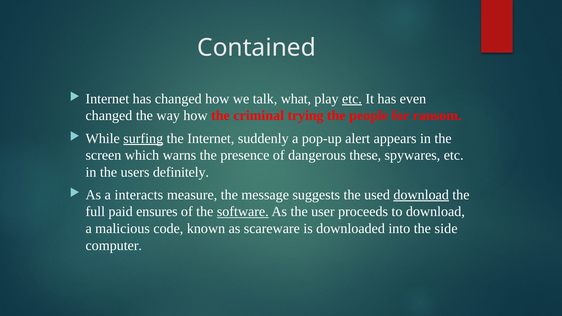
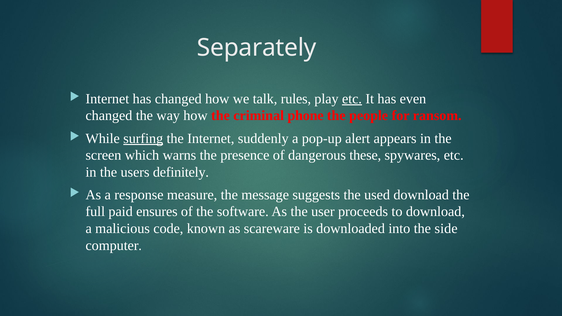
Contained: Contained -> Separately
what: what -> rules
trying: trying -> phone
interacts: interacts -> response
download at (421, 195) underline: present -> none
software underline: present -> none
